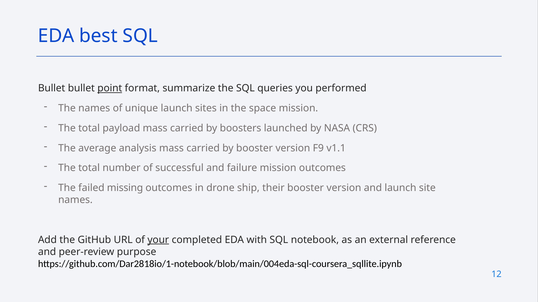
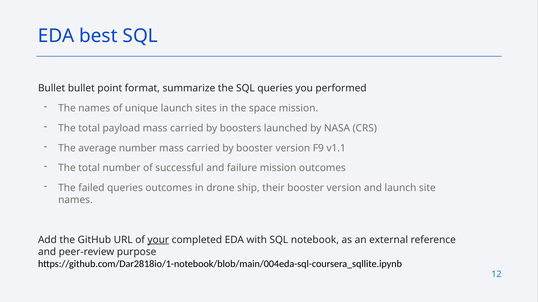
point underline: present -> none
average analysis: analysis -> number
failed missing: missing -> queries
